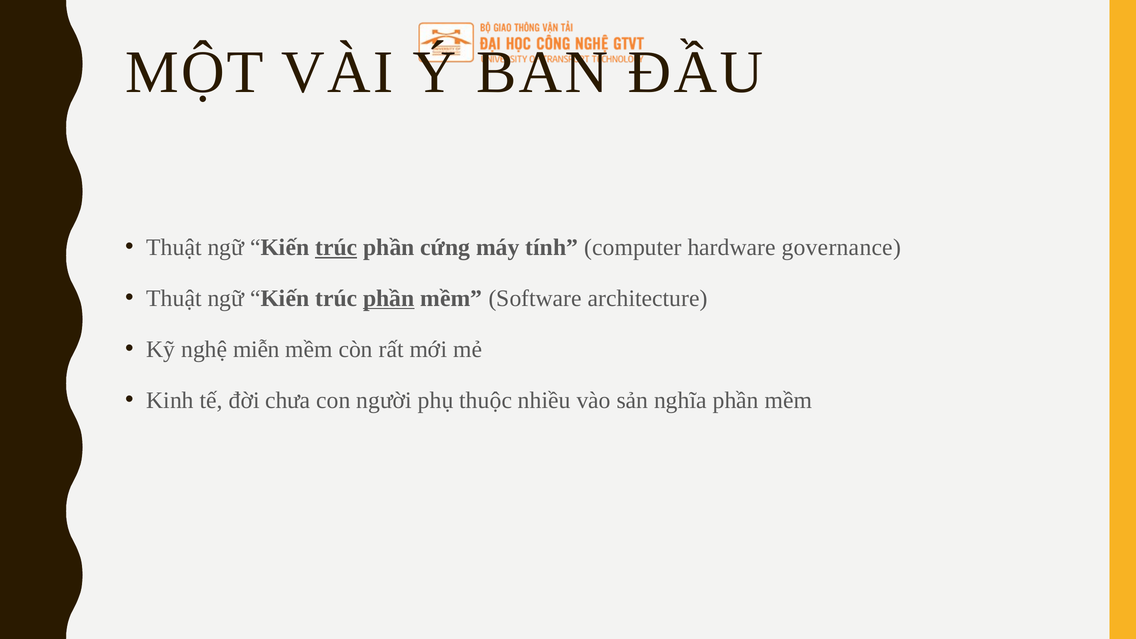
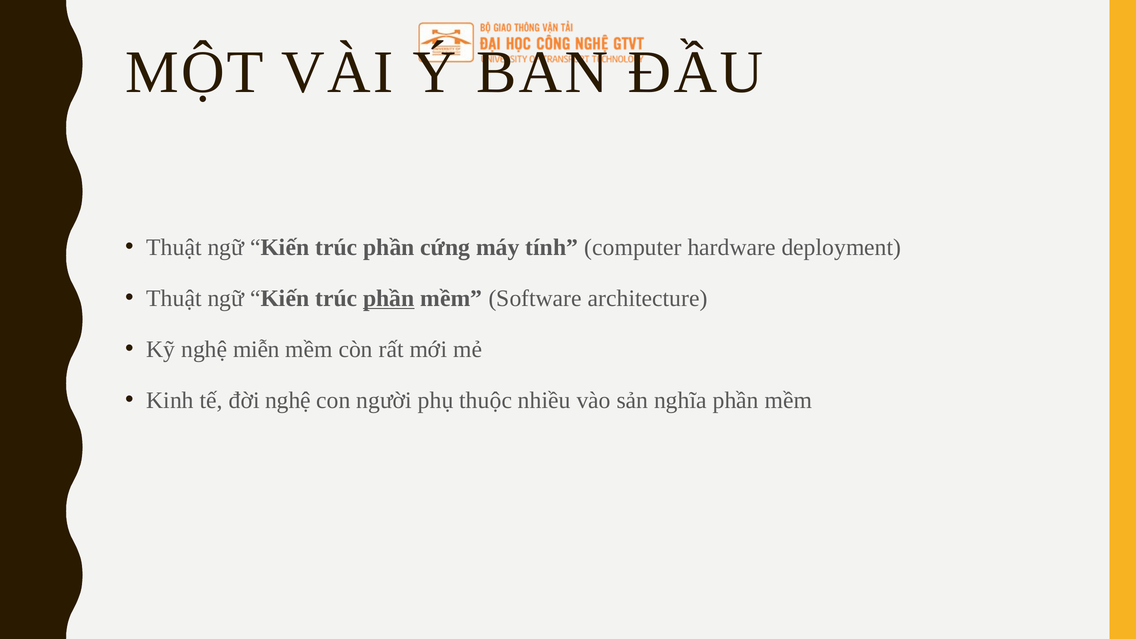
trúc at (336, 247) underline: present -> none
governance: governance -> deployment
đời chưa: chưa -> nghệ
